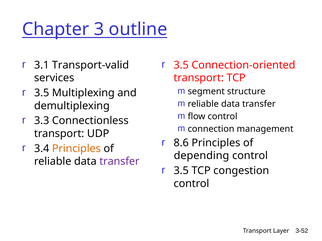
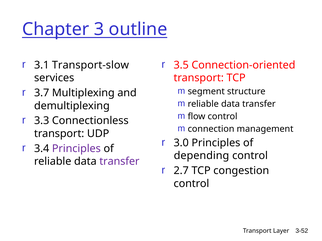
Transport-valid: Transport-valid -> Transport-slow
3.5 at (42, 93): 3.5 -> 3.7
8.6: 8.6 -> 3.0
Principles at (76, 149) colour: orange -> purple
3.5 at (181, 171): 3.5 -> 2.7
